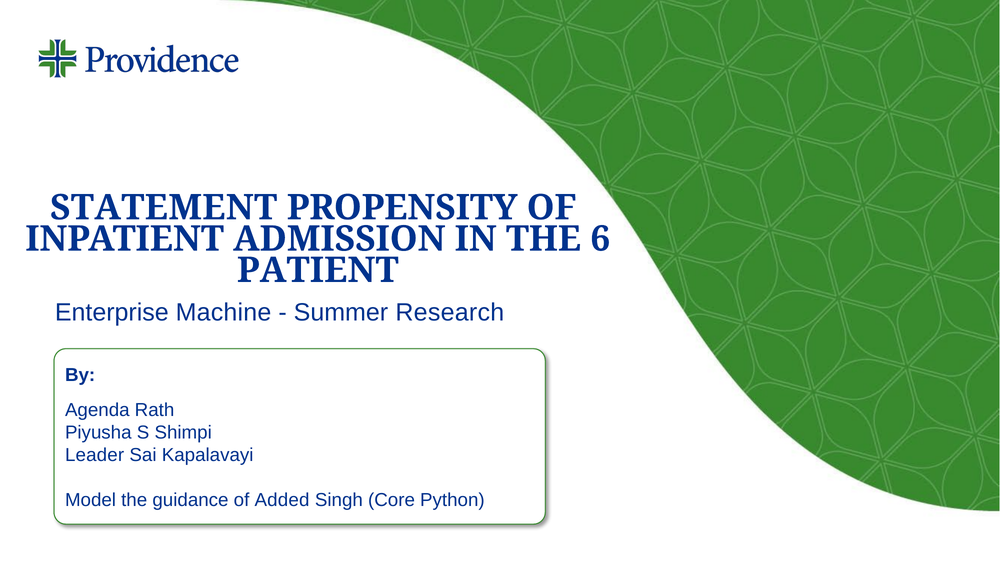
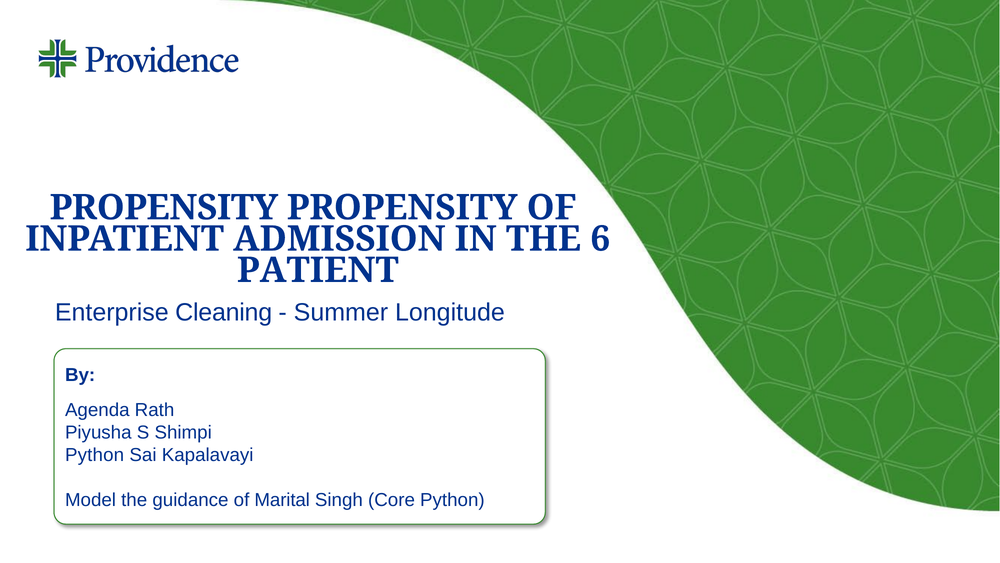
STATEMENT at (164, 208): STATEMENT -> PROPENSITY
Machine: Machine -> Cleaning
Research: Research -> Longitude
Leader at (95, 455): Leader -> Python
Added: Added -> Marital
